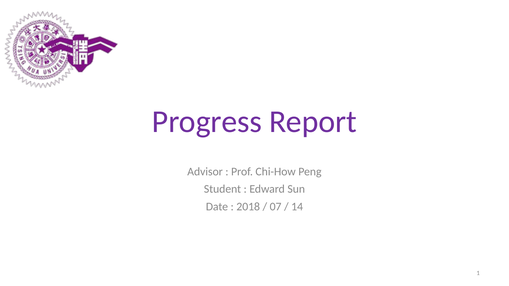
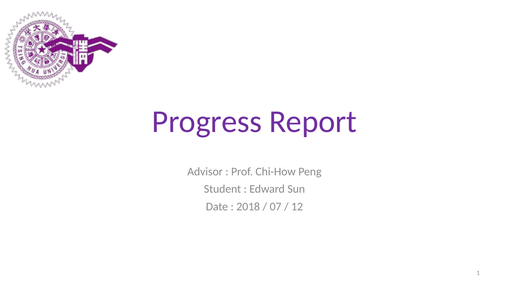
14: 14 -> 12
